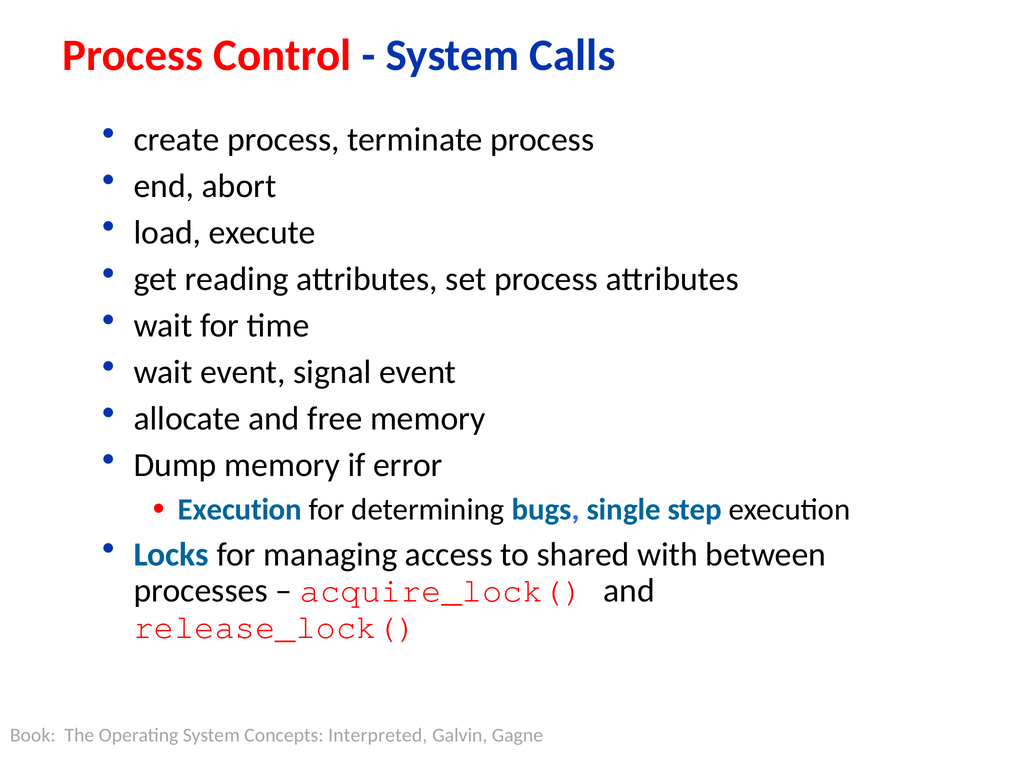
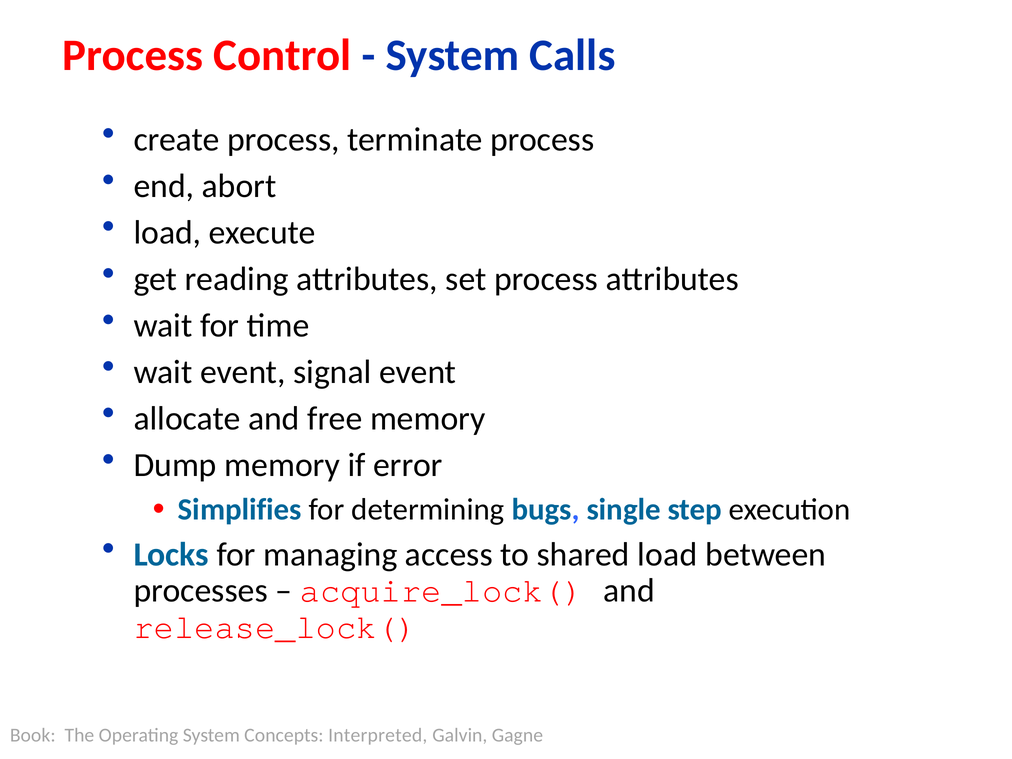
Execution at (240, 509): Execution -> Simplifies
shared with: with -> load
